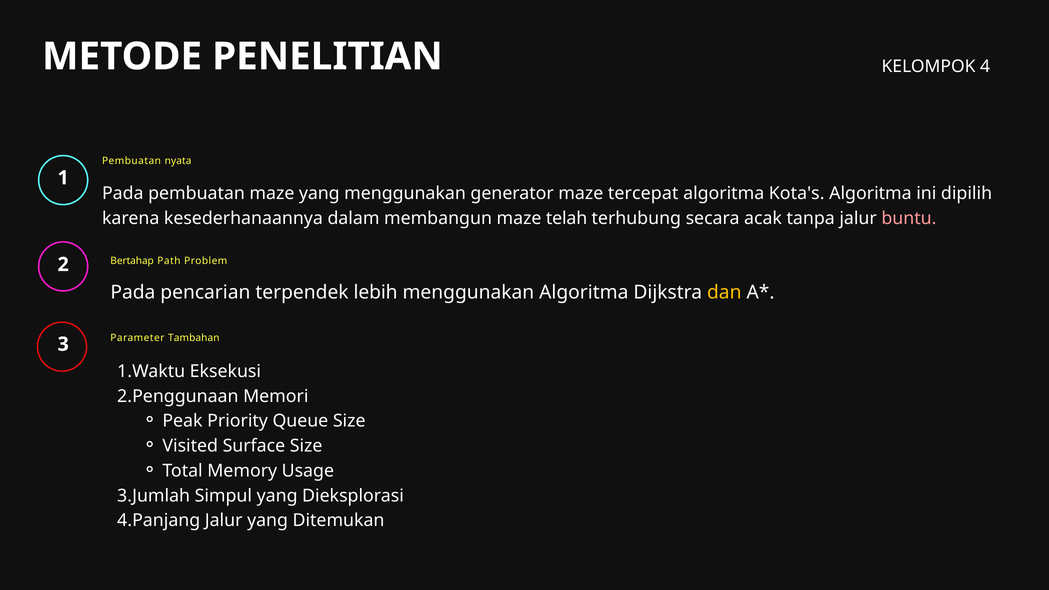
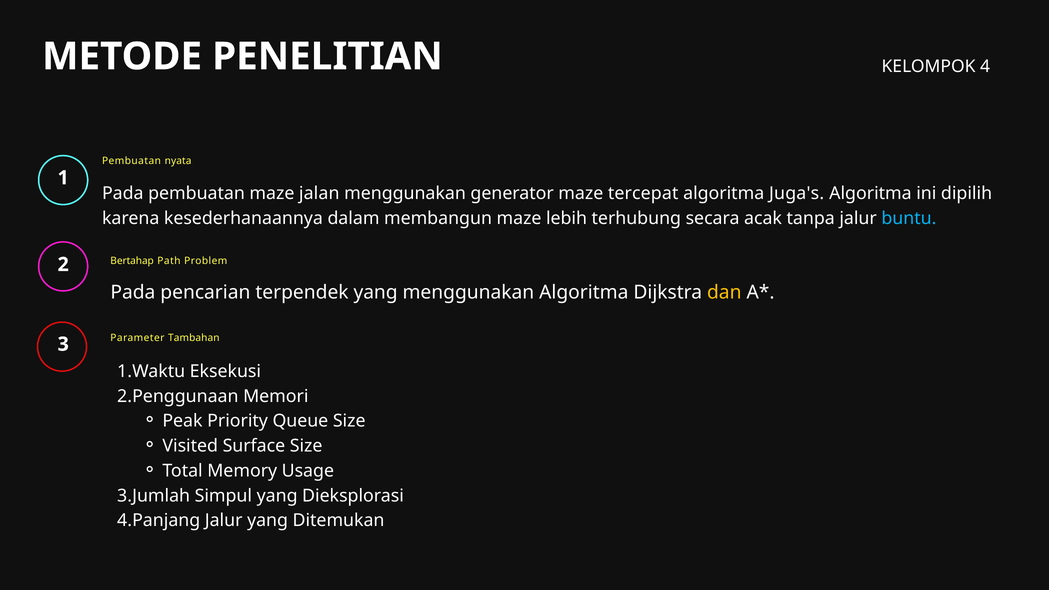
maze yang: yang -> jalan
Kota's: Kota's -> Juga's
telah: telah -> lebih
buntu colour: pink -> light blue
terpendek lebih: lebih -> yang
